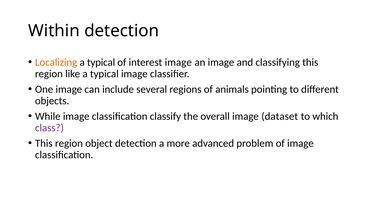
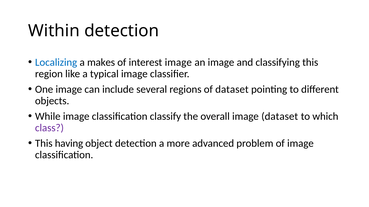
Localizing colour: orange -> blue
typical at (101, 62): typical -> makes
of animals: animals -> dataset
region at (69, 144): region -> having
